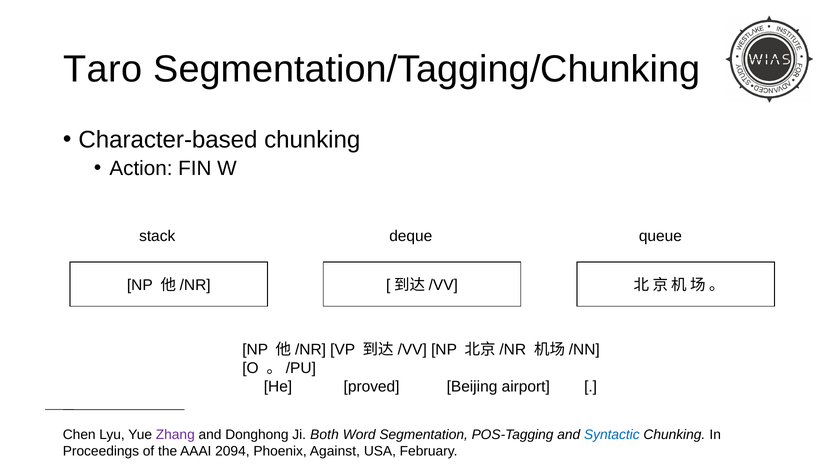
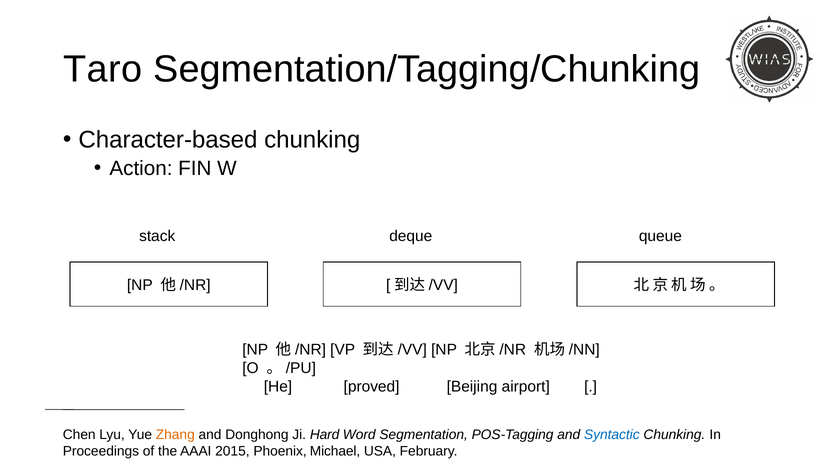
Zhang colour: purple -> orange
Both: Both -> Hard
2094: 2094 -> 2015
Against: Against -> Michael
